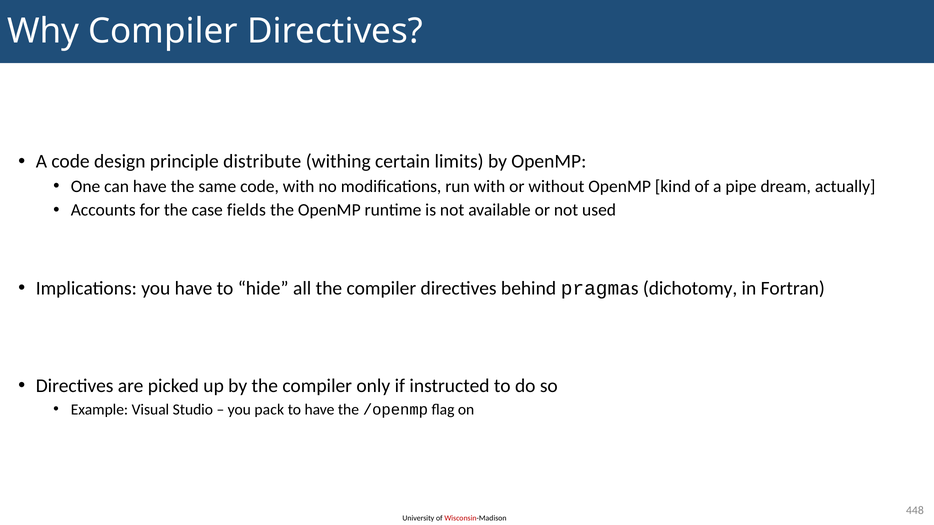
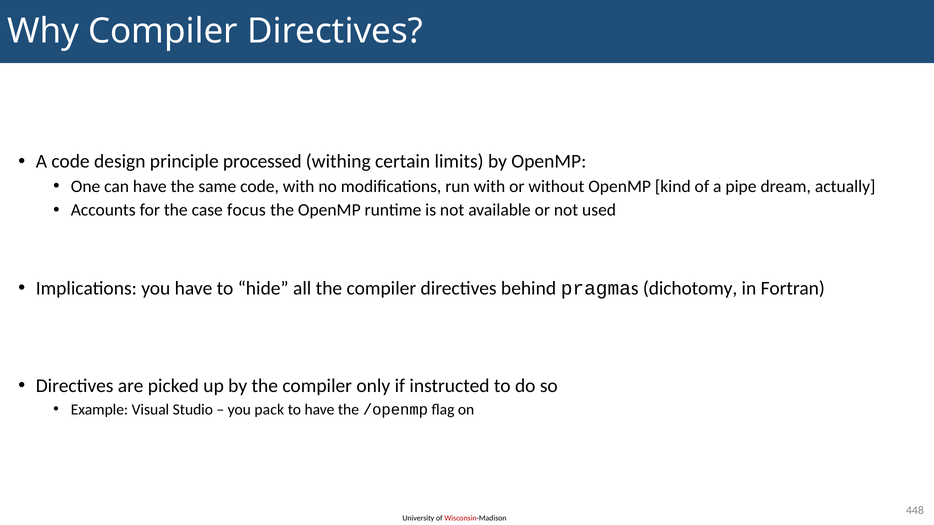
distribute: distribute -> processed
fields: fields -> focus
